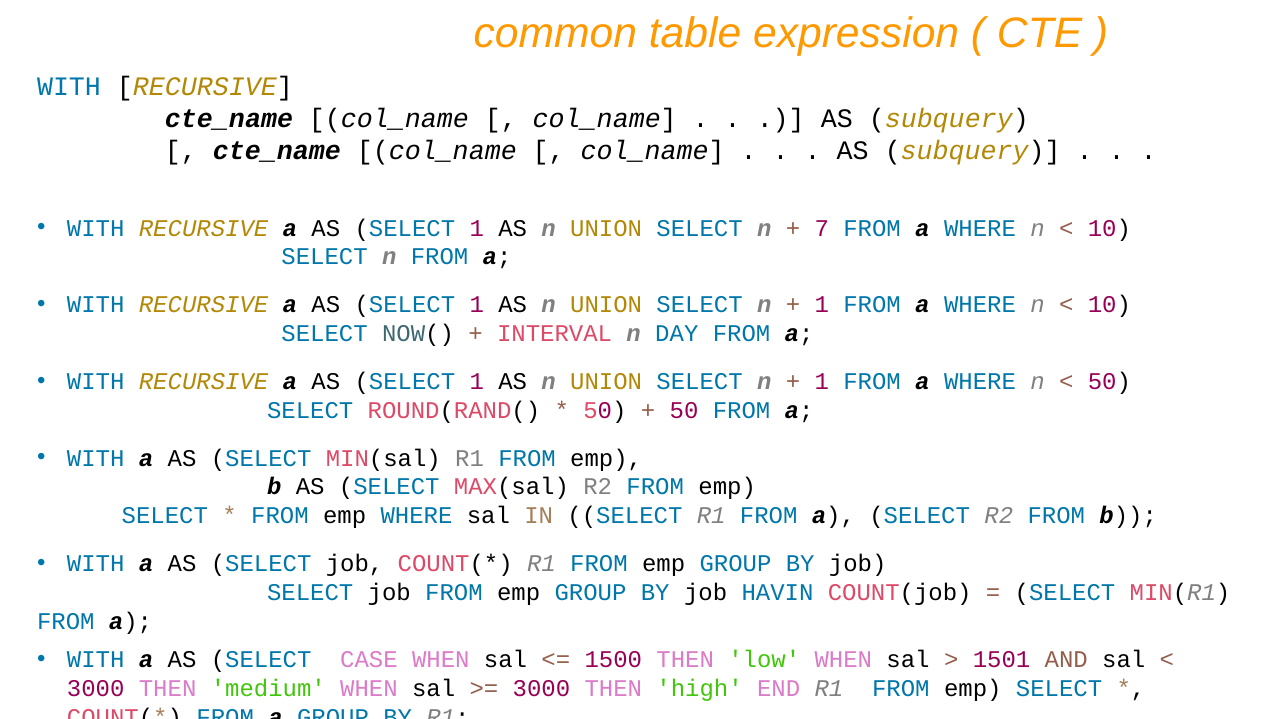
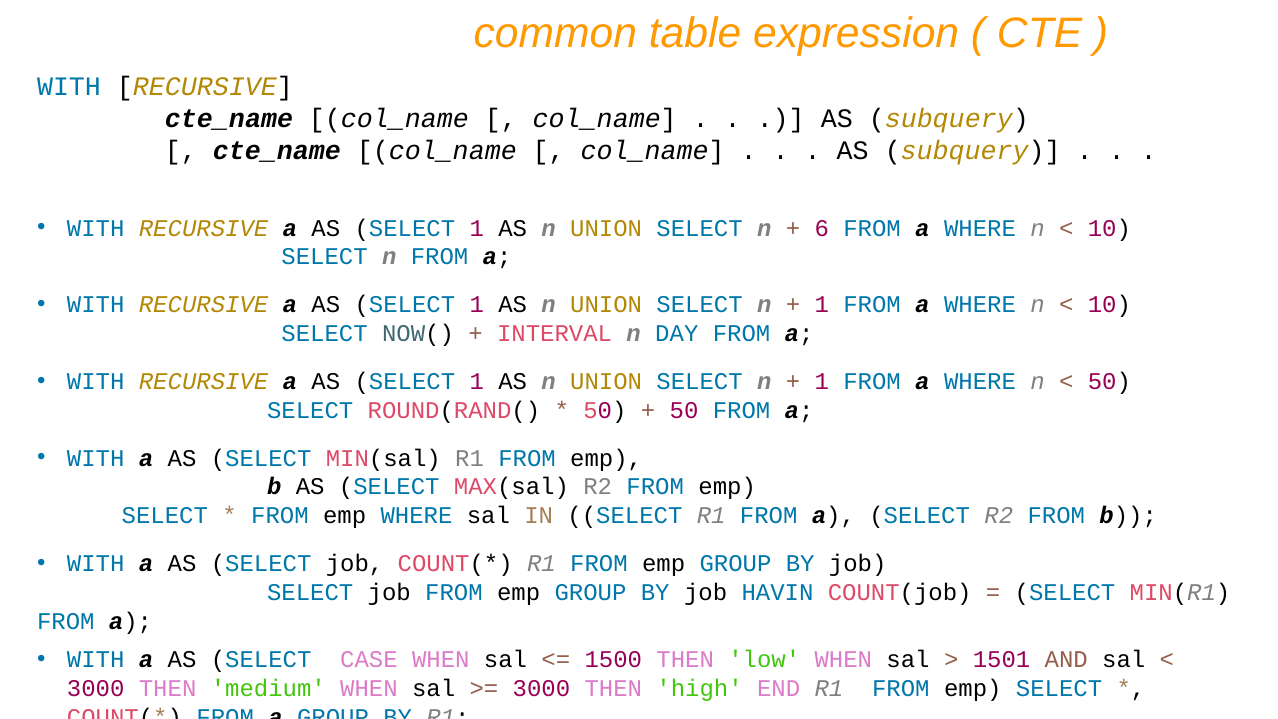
7: 7 -> 6
